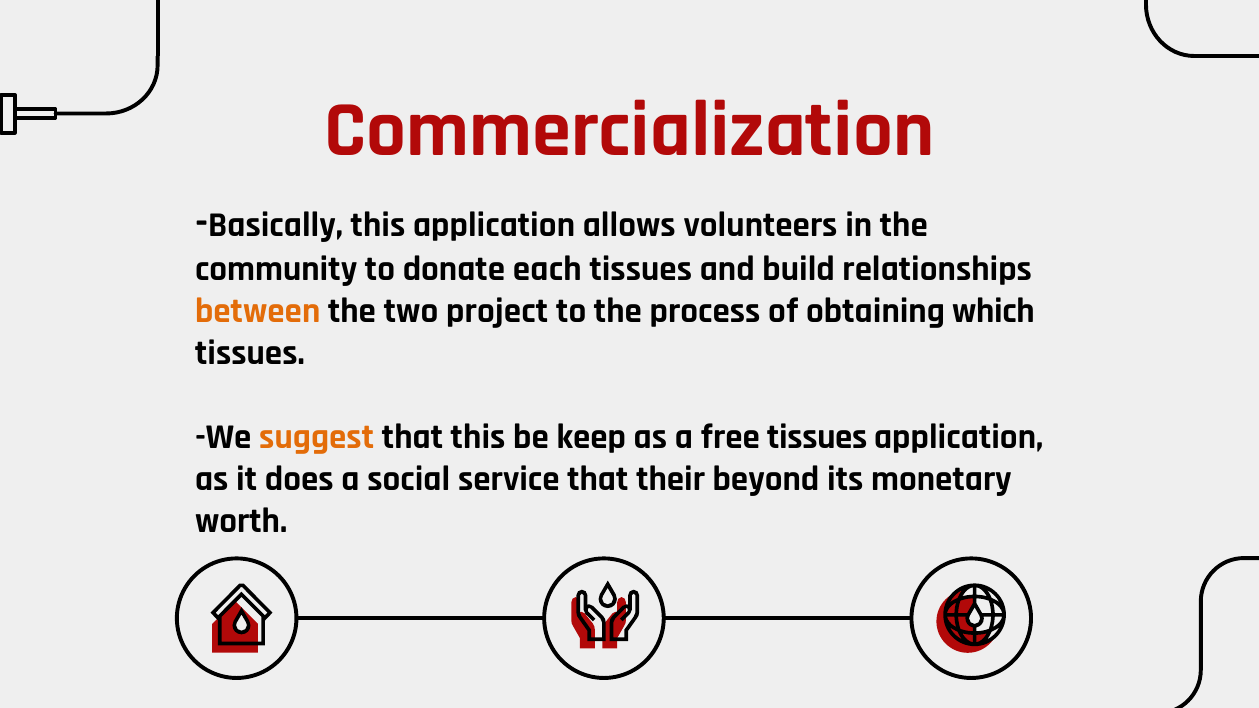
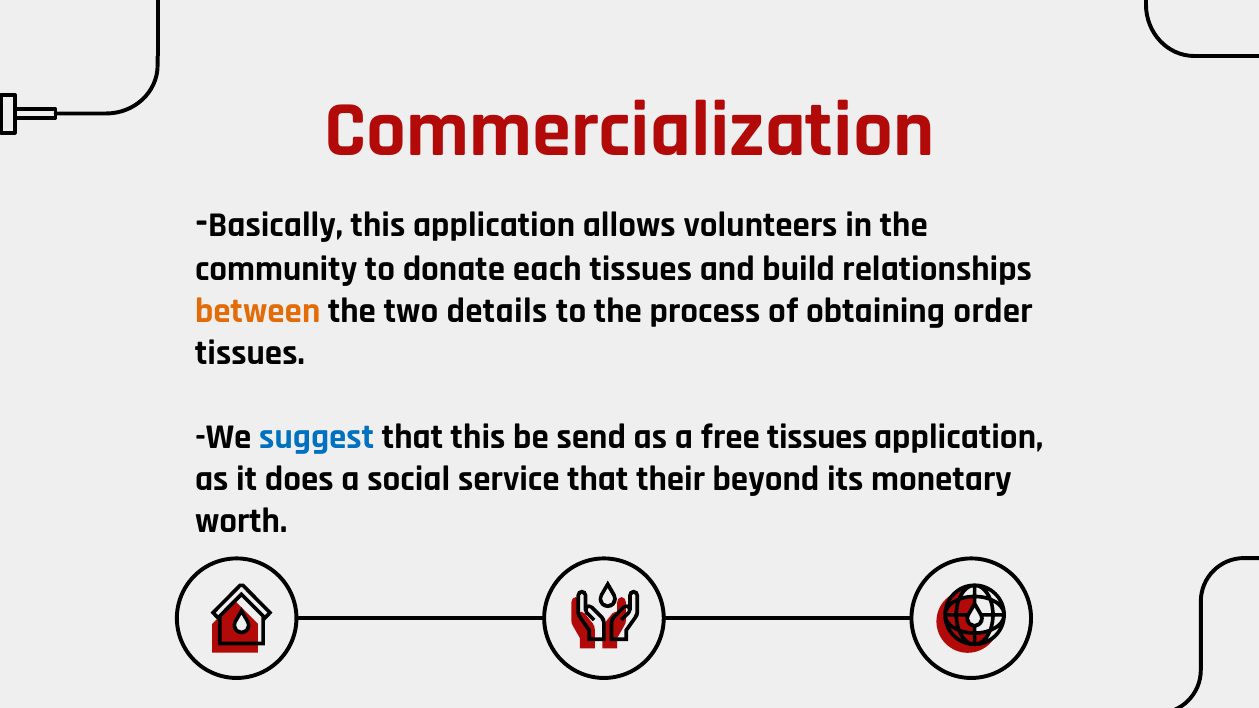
project: project -> details
which: which -> order
suggest colour: orange -> blue
keep: keep -> send
